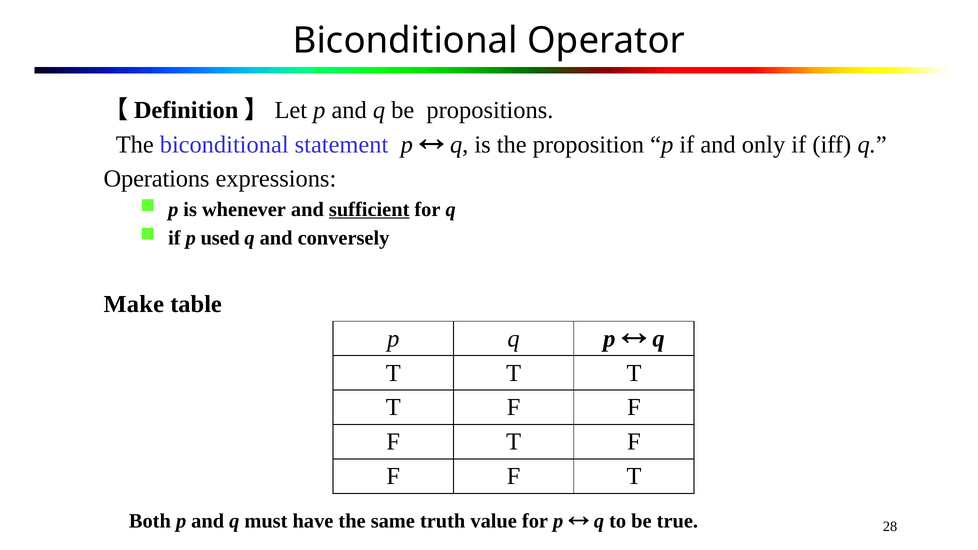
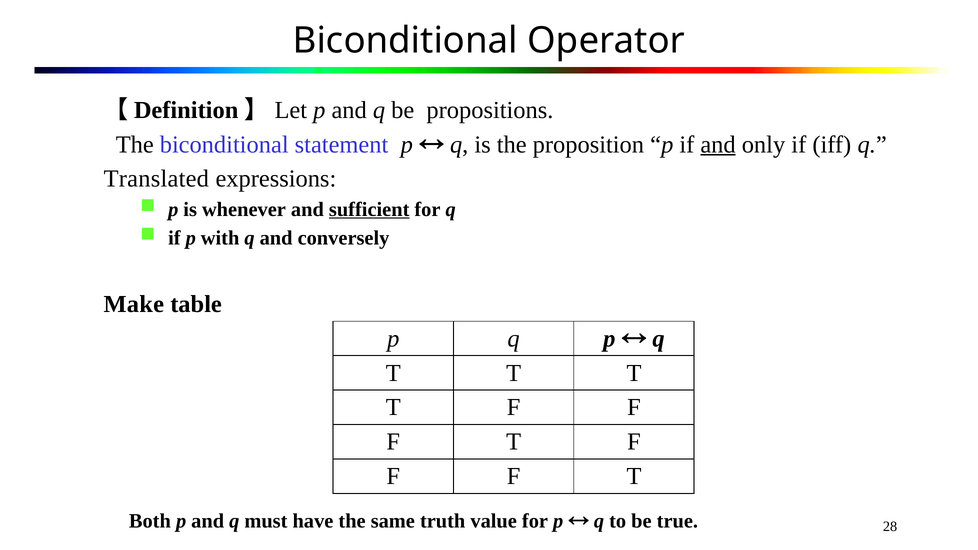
and at (718, 144) underline: none -> present
Operations: Operations -> Translated
used: used -> with
